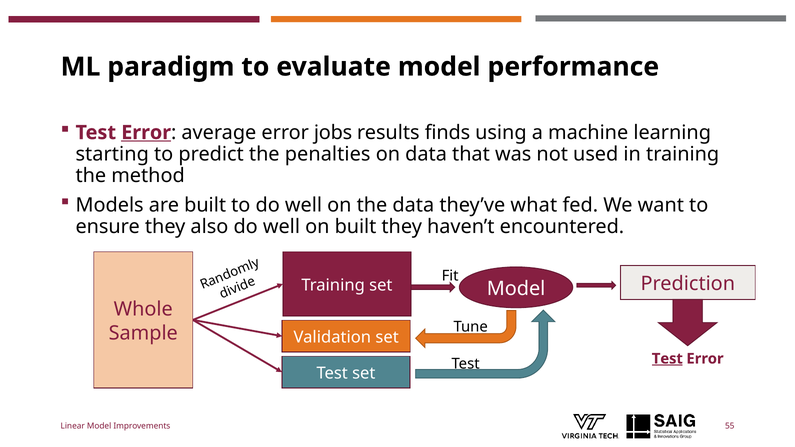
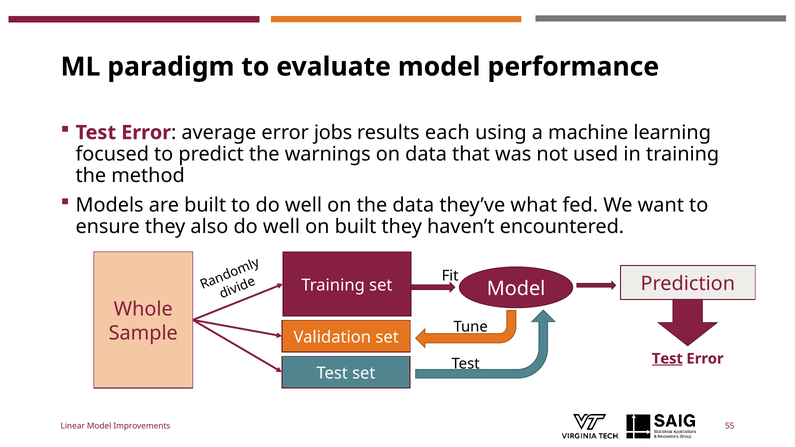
Error at (146, 133) underline: present -> none
finds: finds -> each
starting: starting -> focused
penalties: penalties -> warnings
